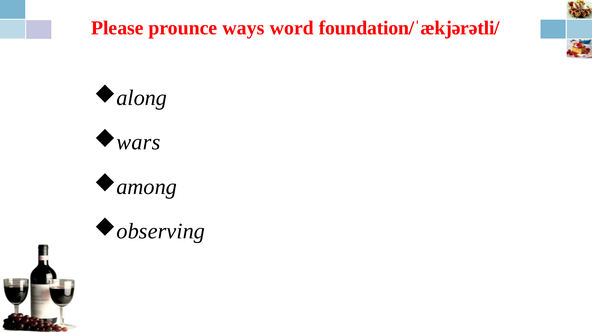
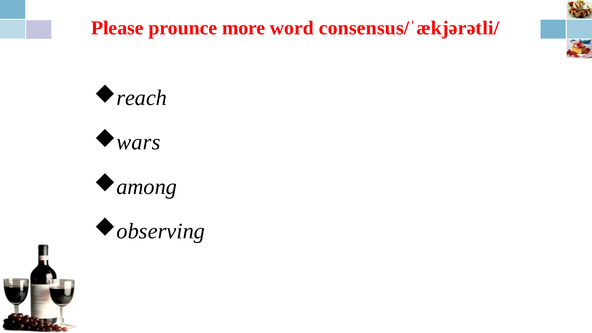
ways: ways -> more
foundation/ˈækjərətli/: foundation/ˈækjərətli/ -> consensus/ˈækjərətli/
along: along -> reach
